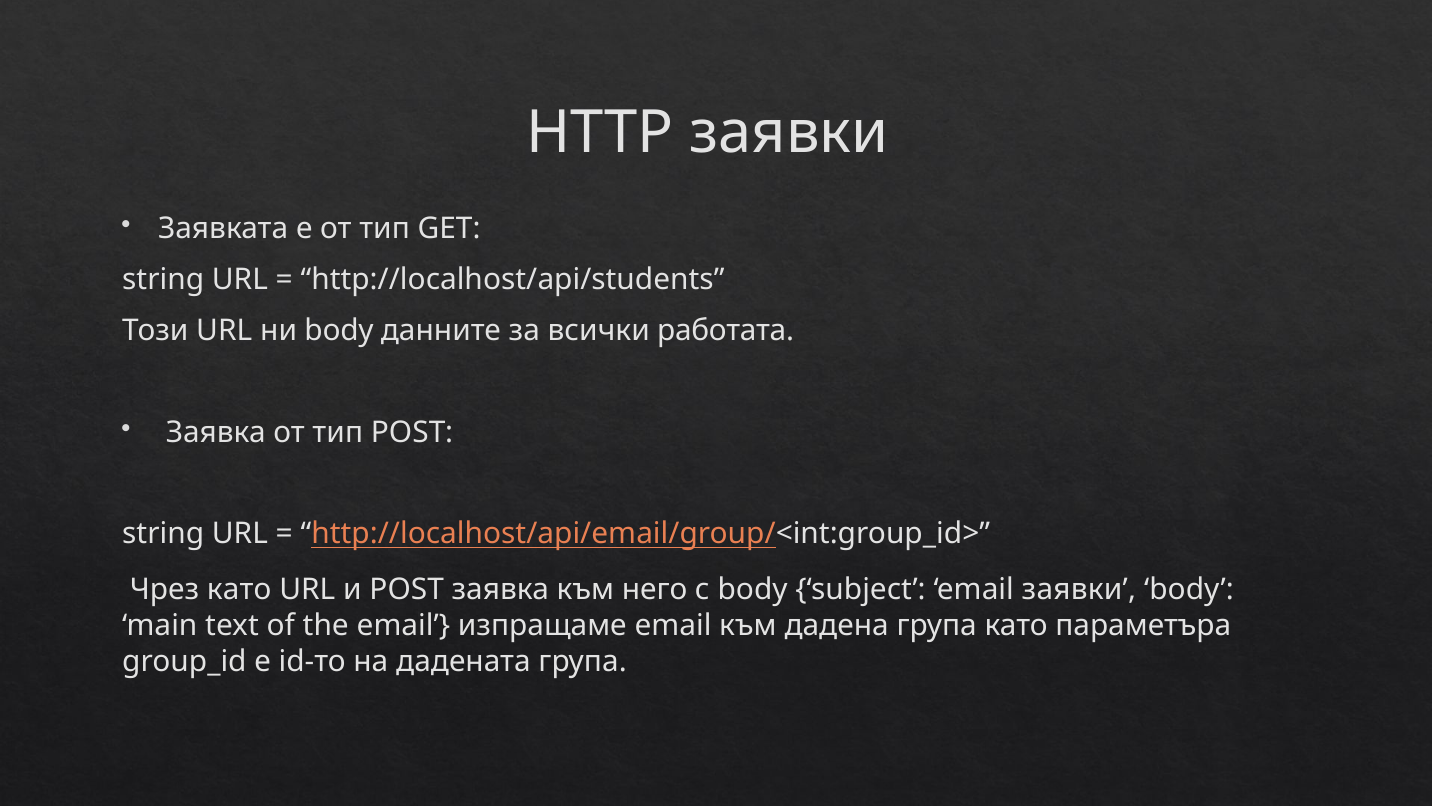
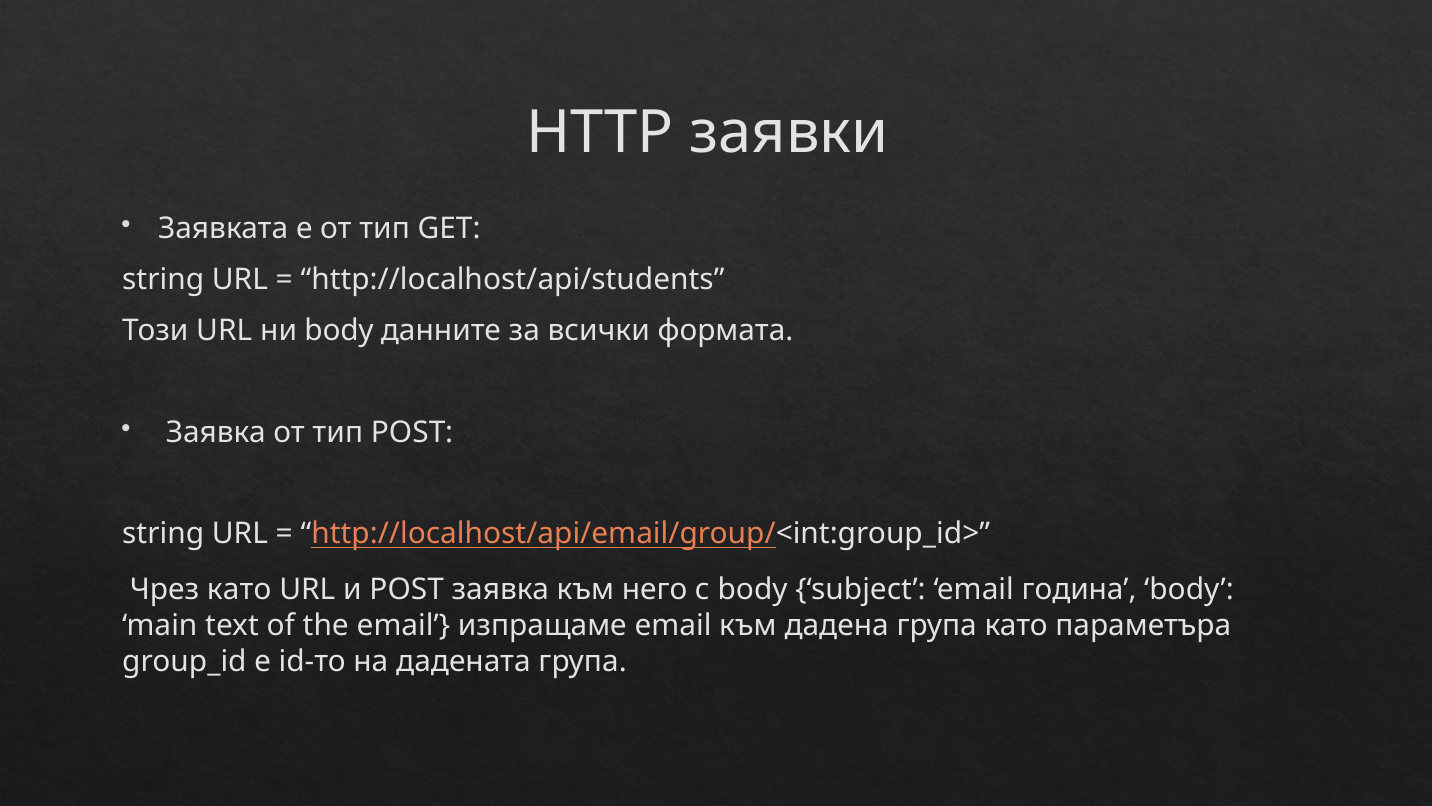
работата: работата -> формата
email заявки: заявки -> година
